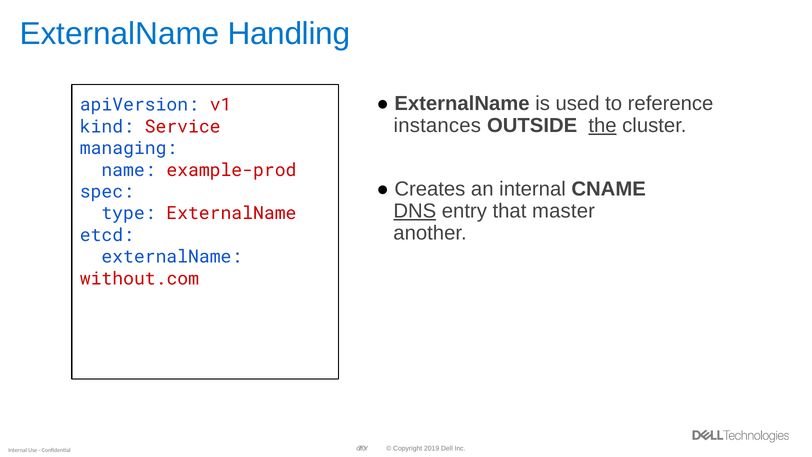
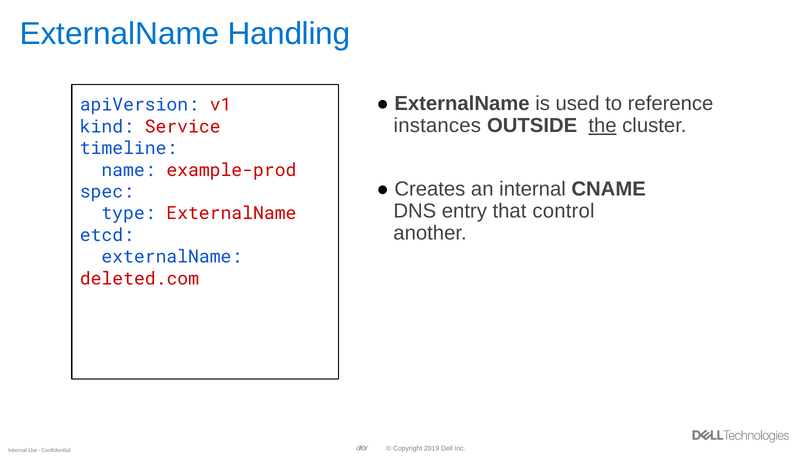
managing: managing -> timeline
DNS underline: present -> none
master: master -> control
without.com: without.com -> deleted.com
